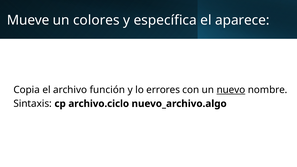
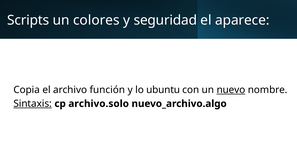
Mueve: Mueve -> Scripts
específica: específica -> seguridad
errores: errores -> ubuntu
Sintaxis underline: none -> present
archivo.ciclo: archivo.ciclo -> archivo.solo
